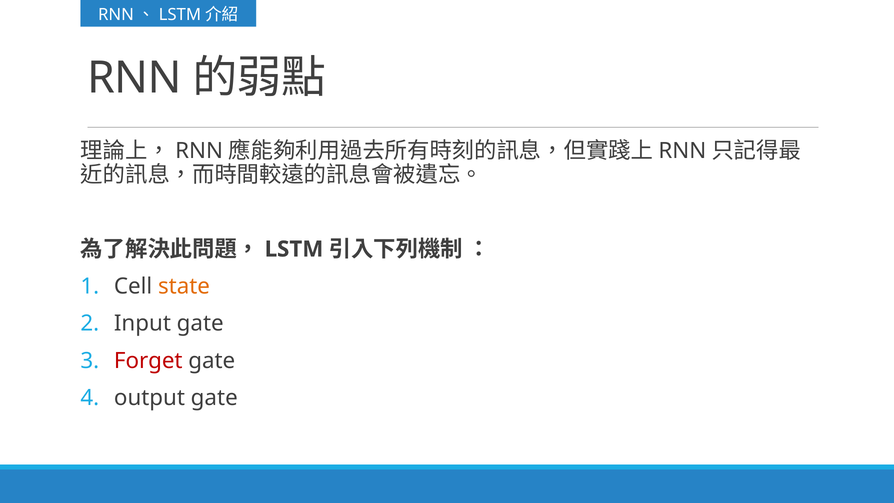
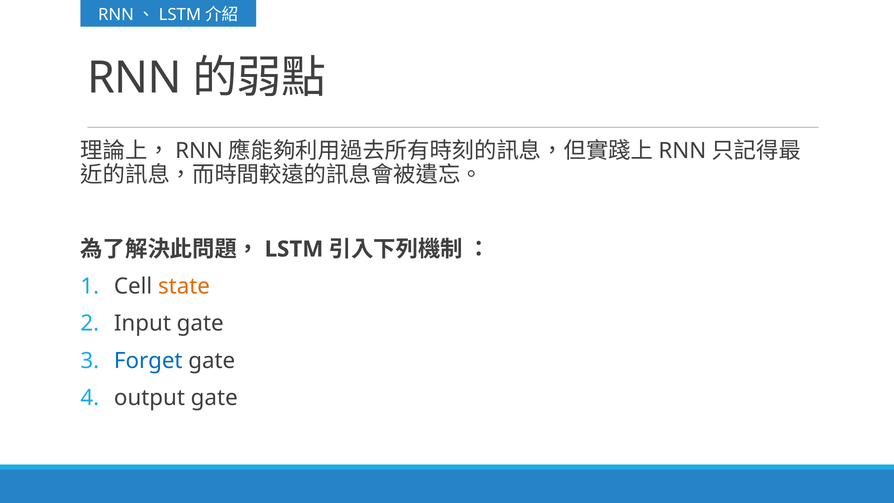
Forget colour: red -> blue
